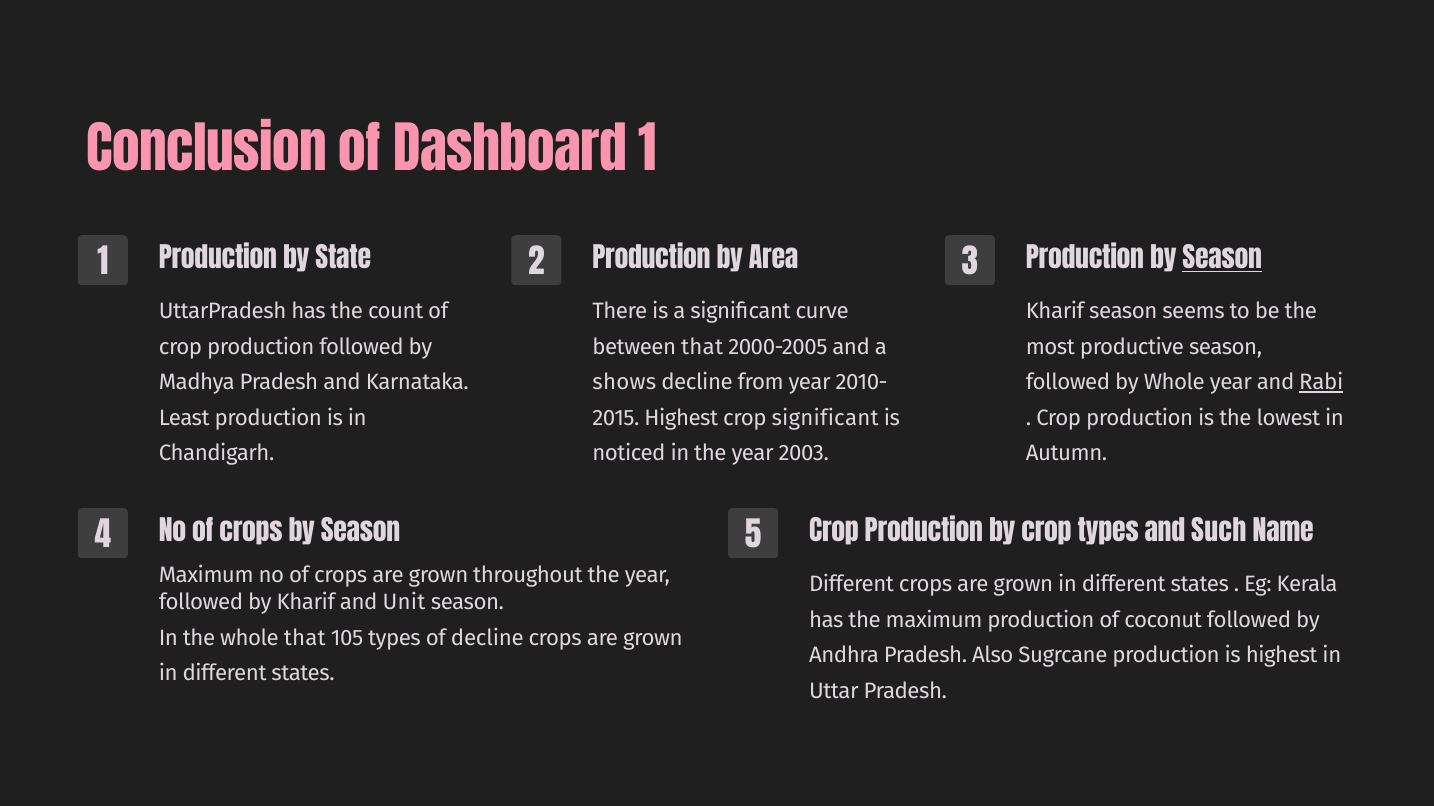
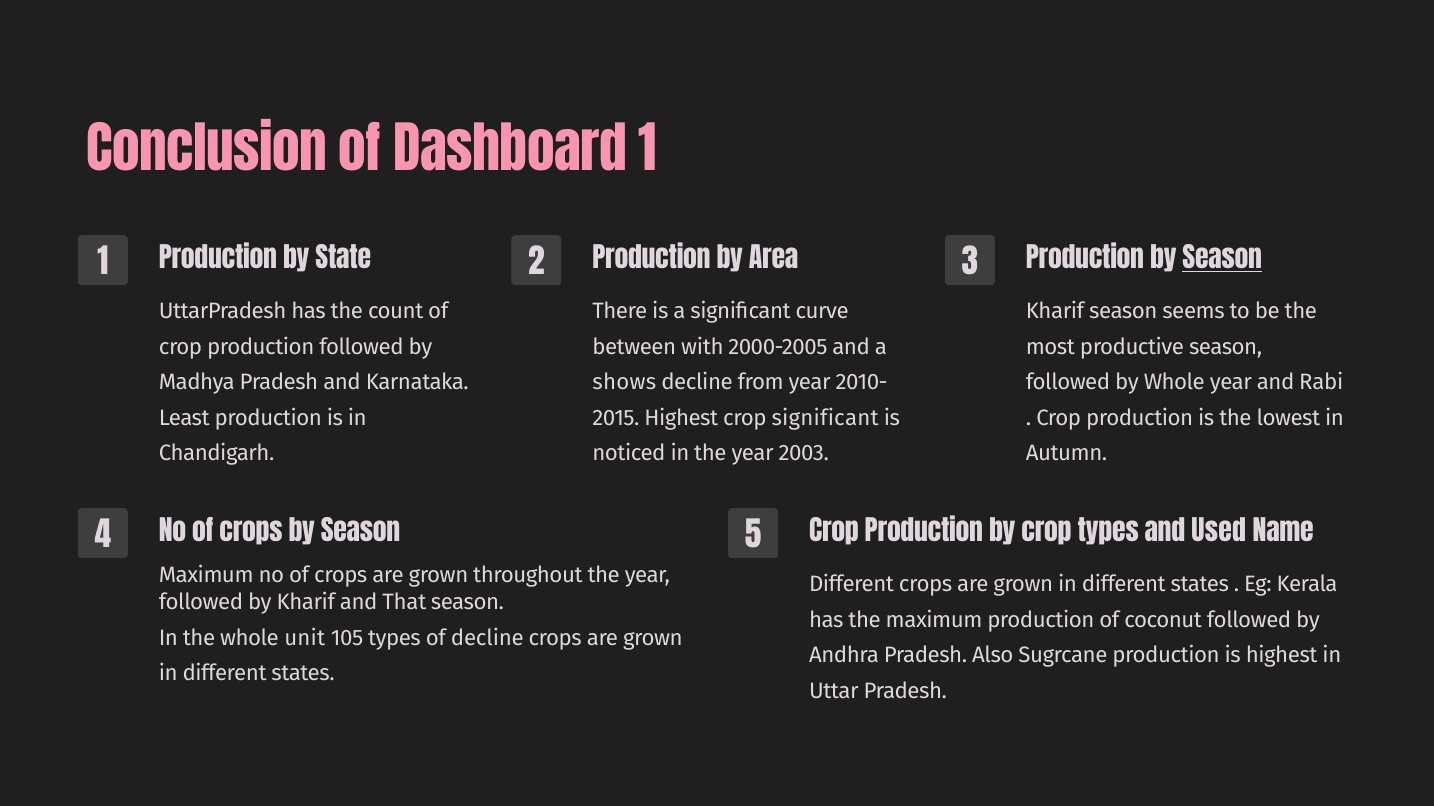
between that: that -> with
Rabi underline: present -> none
Such: Such -> Used
Unit: Unit -> That
whole that: that -> unit
